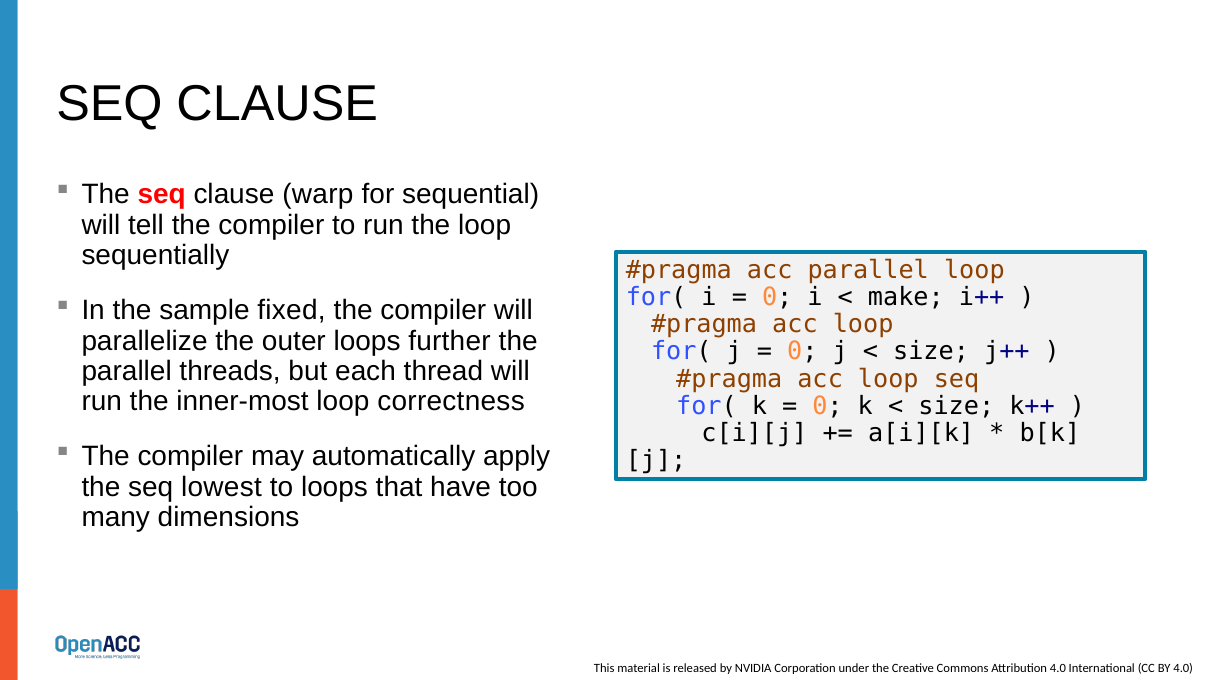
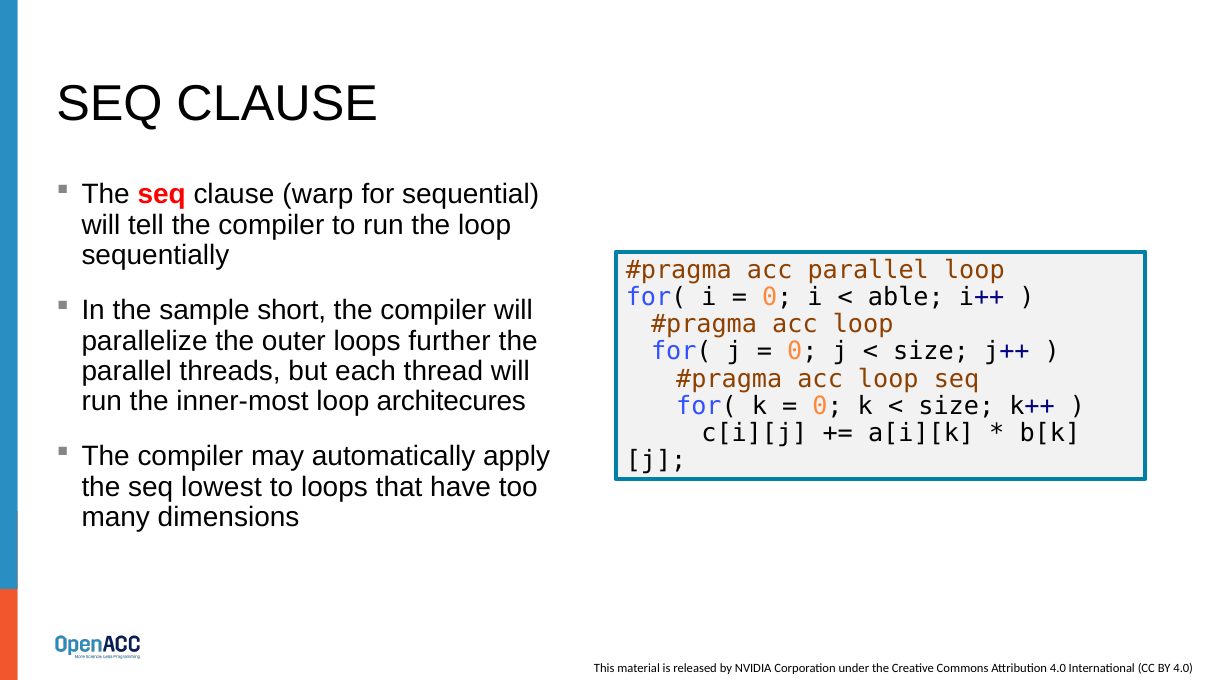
make: make -> able
fixed: fixed -> short
correctness: correctness -> architecures
